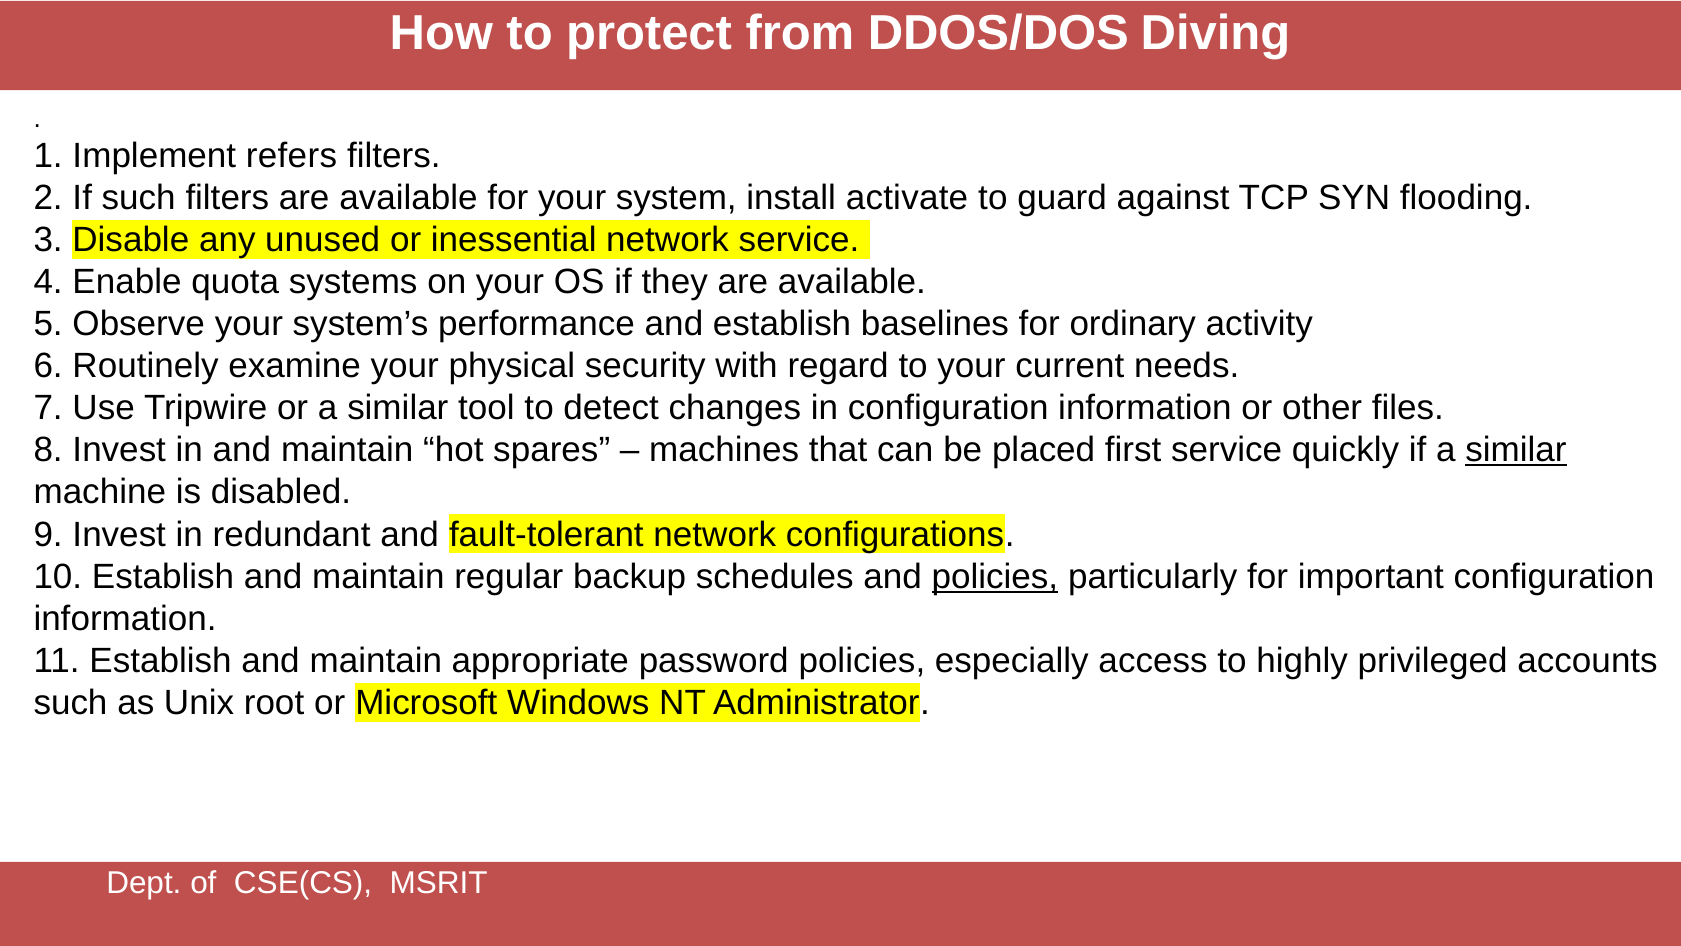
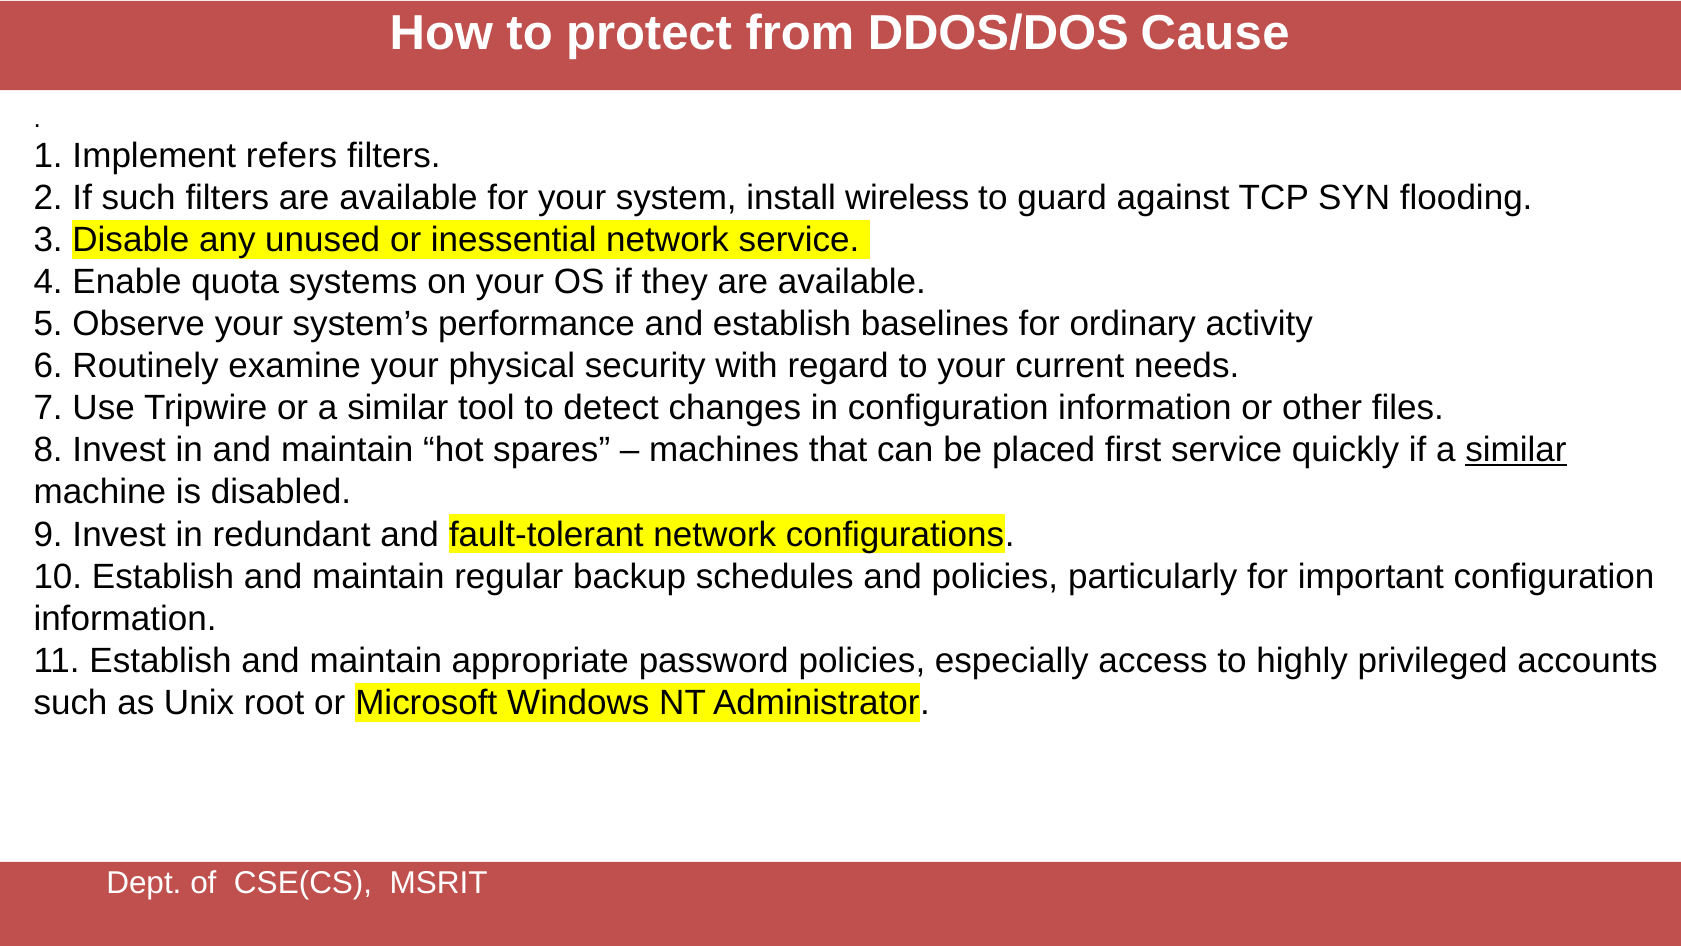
Diving: Diving -> Cause
activate: activate -> wireless
policies at (995, 576) underline: present -> none
